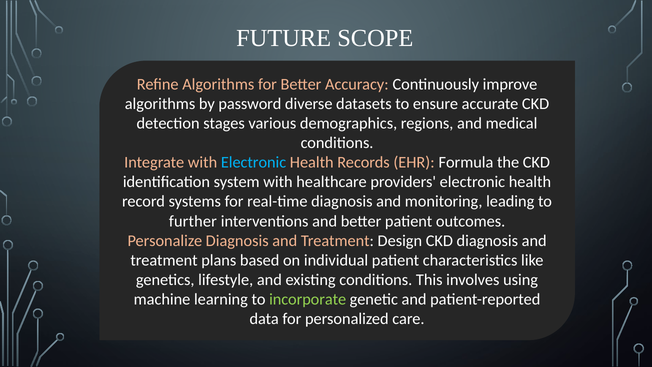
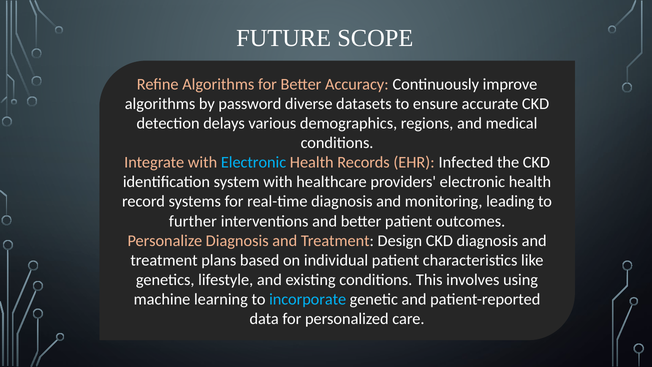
stages: stages -> delays
Formula: Formula -> Infected
incorporate colour: light green -> light blue
